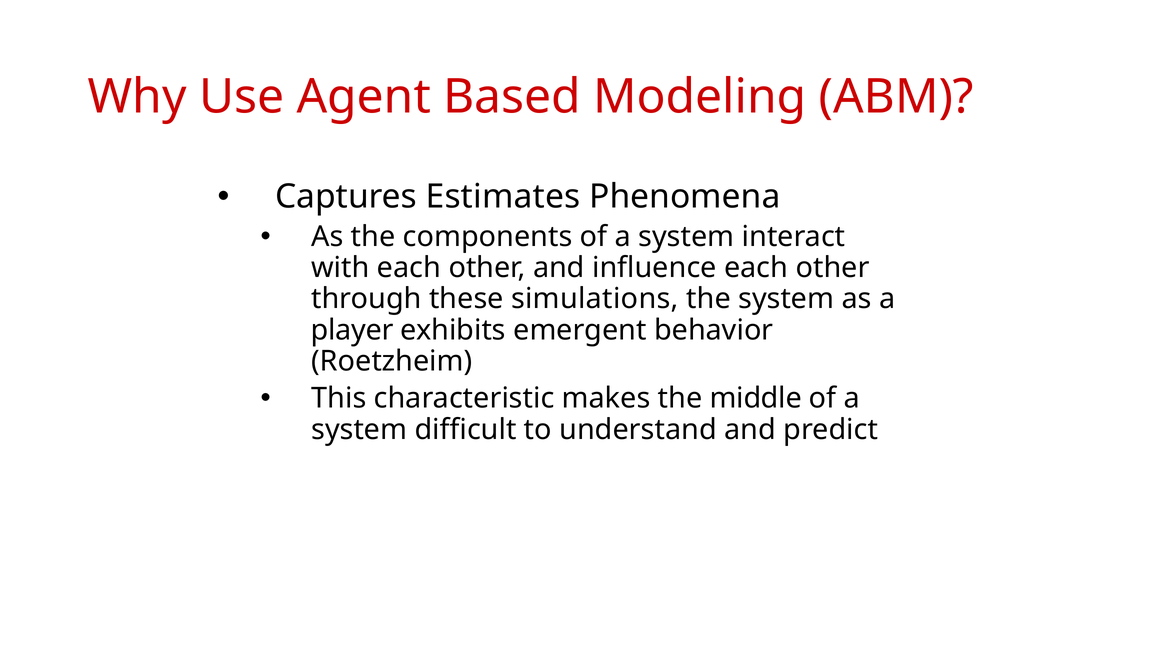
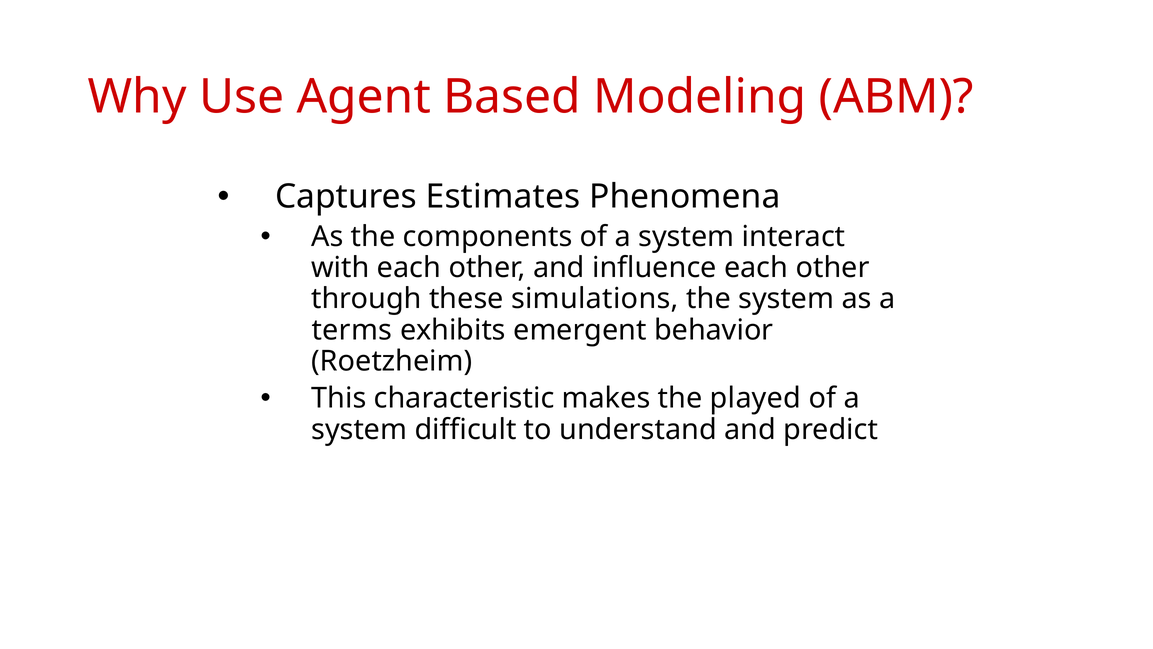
player: player -> terms
middle: middle -> played
